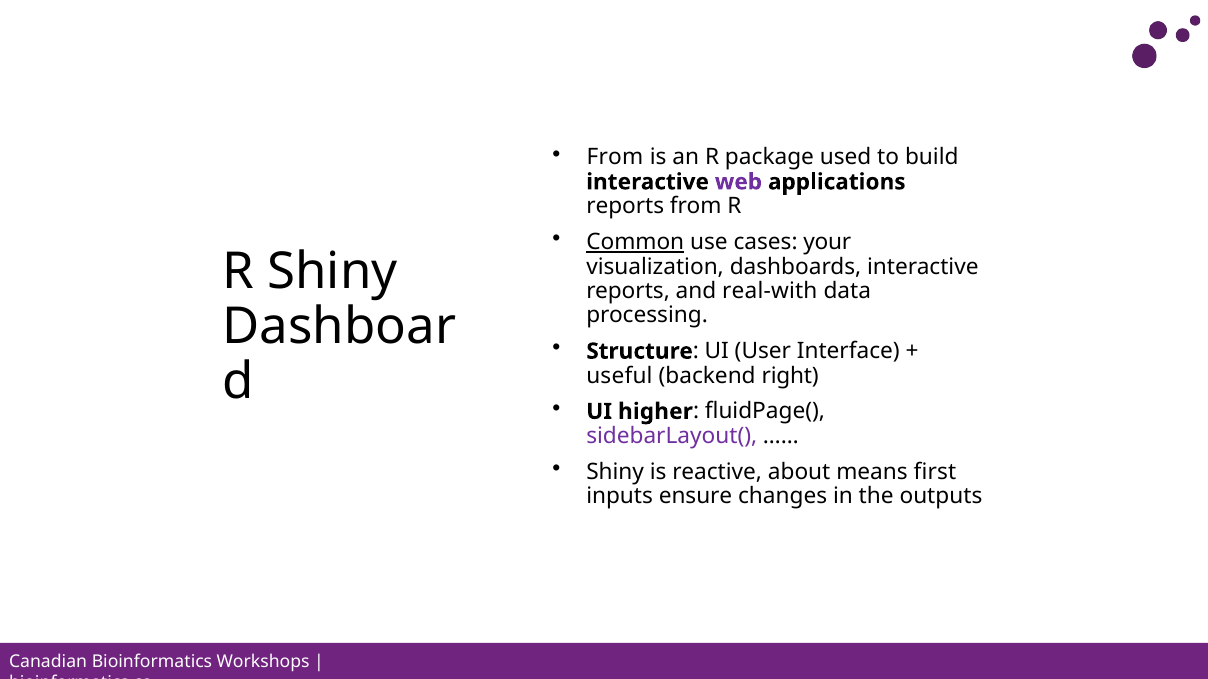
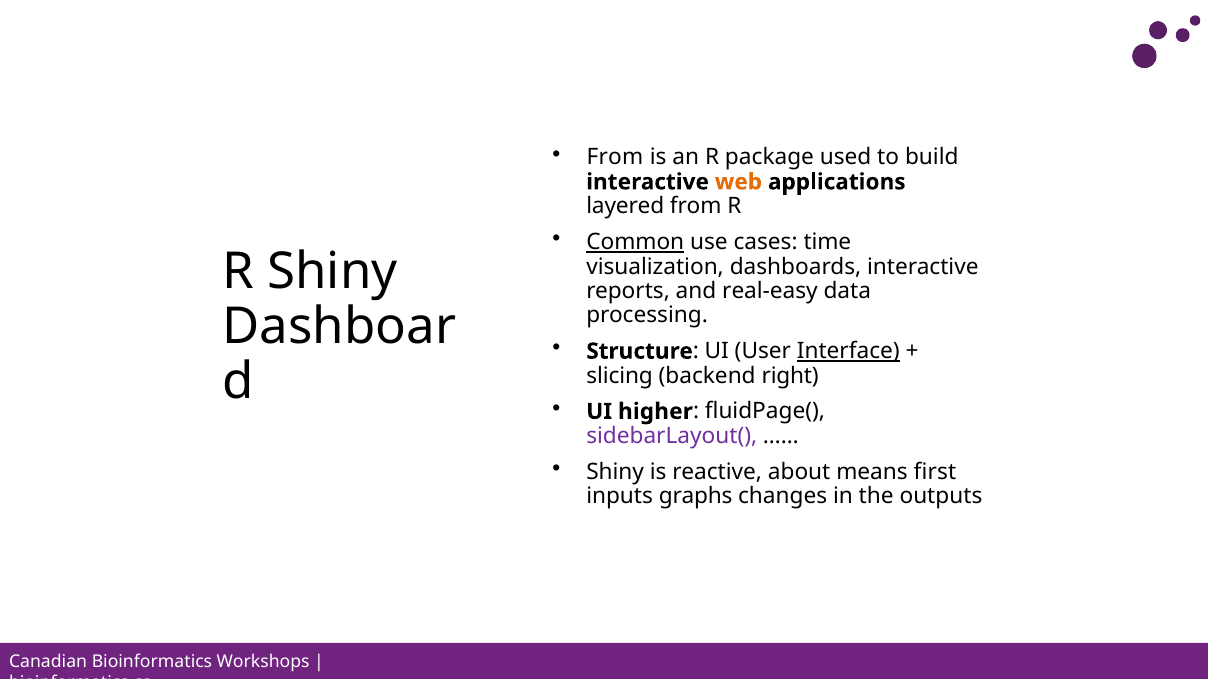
web colour: purple -> orange
reports at (625, 207): reports -> layered
your: your -> time
real-with: real-with -> real-easy
Interface underline: none -> present
useful: useful -> slicing
ensure: ensure -> graphs
